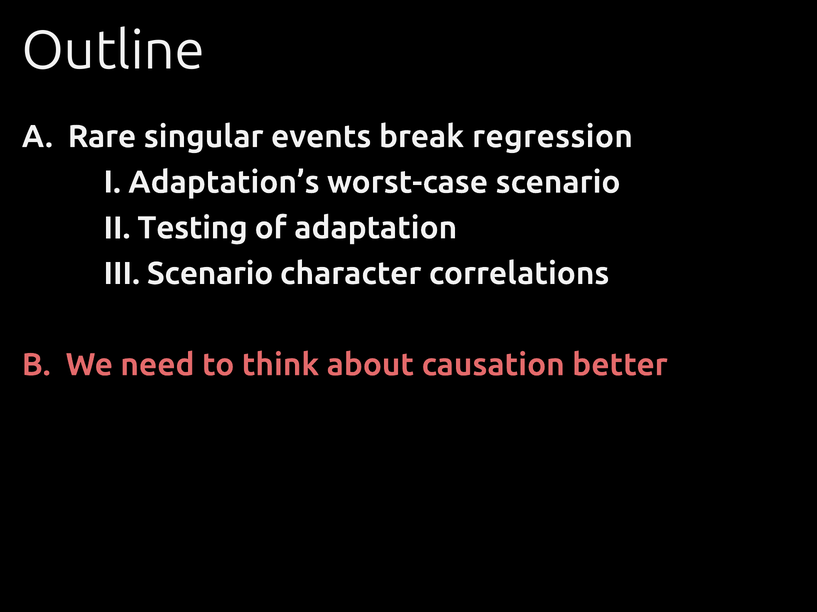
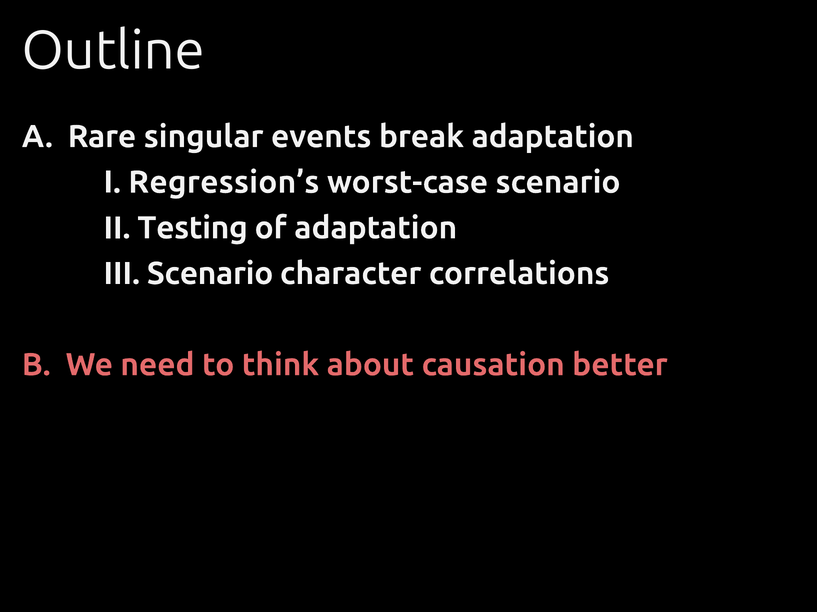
break regression: regression -> adaptation
Adaptation’s: Adaptation’s -> Regression’s
